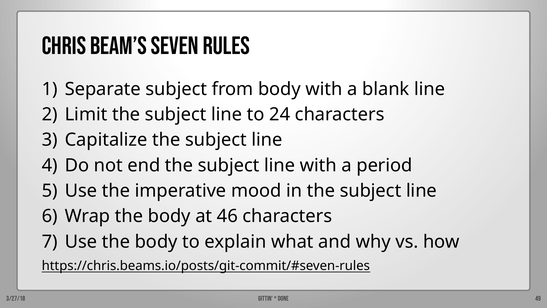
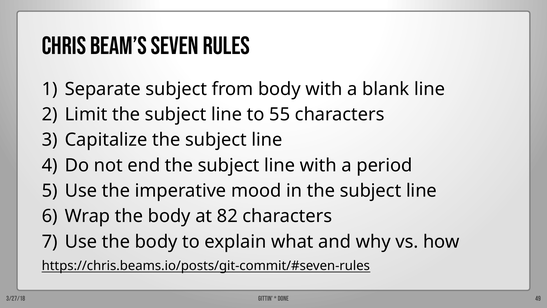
24: 24 -> 55
46: 46 -> 82
